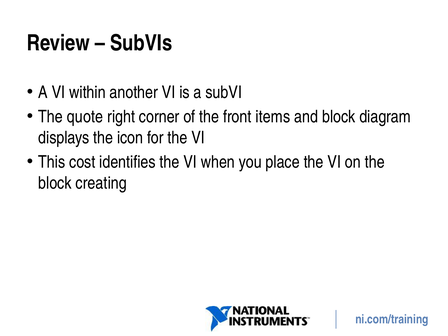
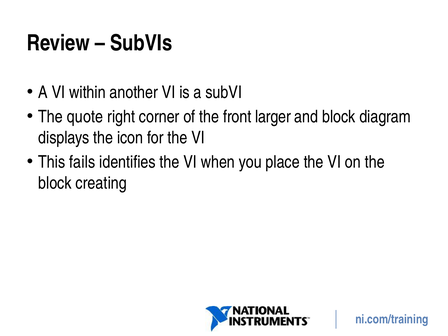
items: items -> larger
cost: cost -> fails
